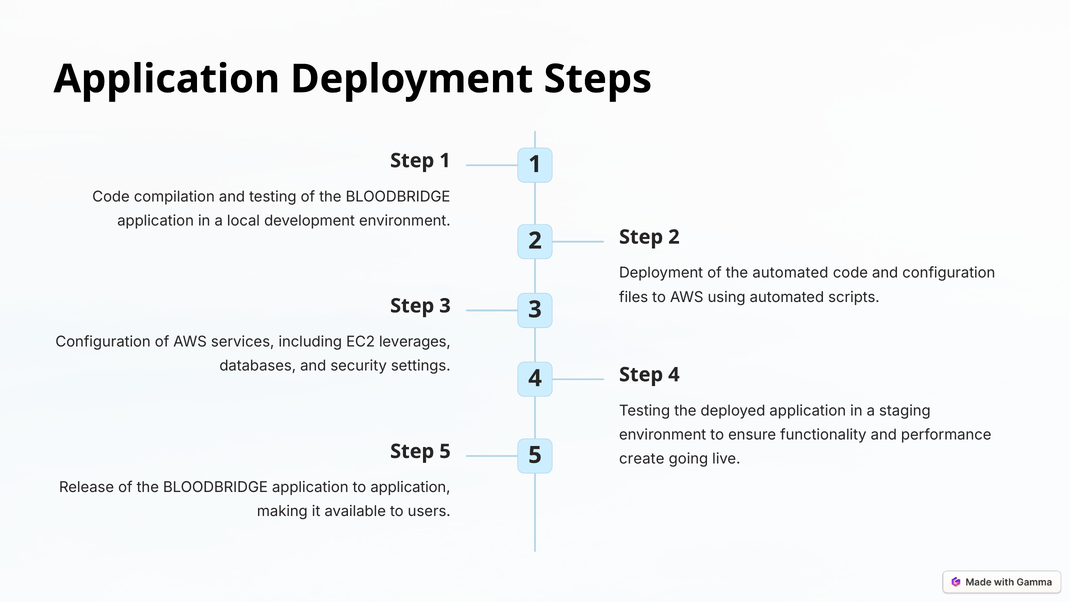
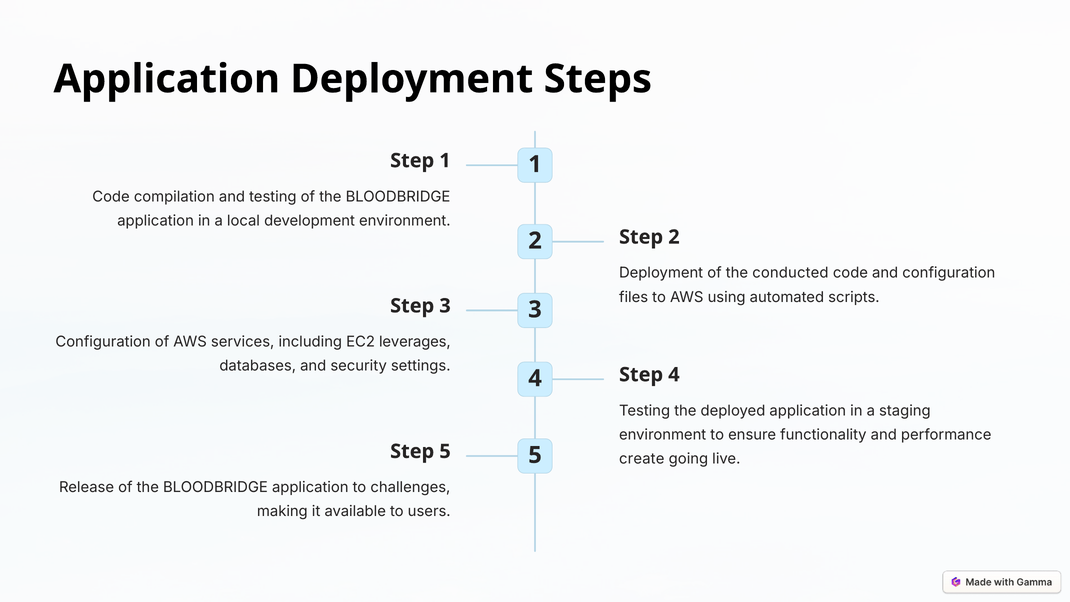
the automated: automated -> conducted
to application: application -> challenges
